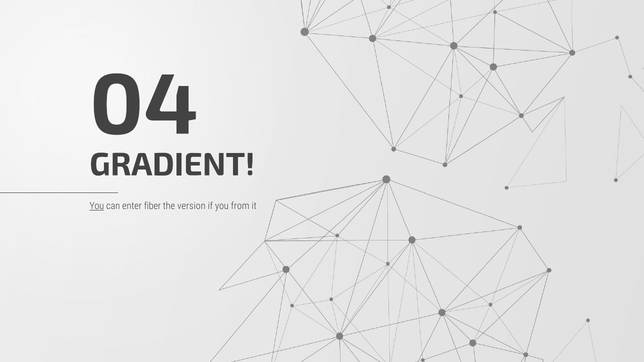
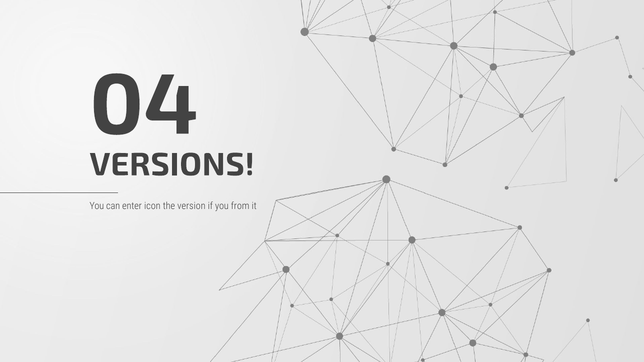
GRADIENT: GRADIENT -> VERSIONS
You at (97, 206) underline: present -> none
fiber: fiber -> icon
